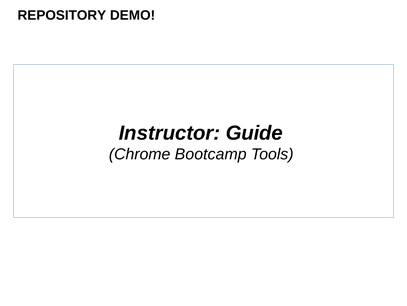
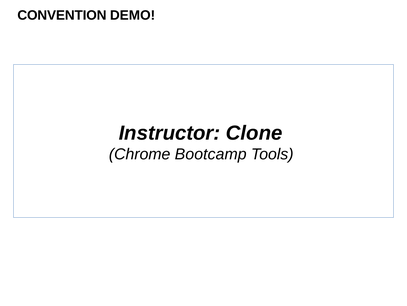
REPOSITORY: REPOSITORY -> CONVENTION
Guide: Guide -> Clone
